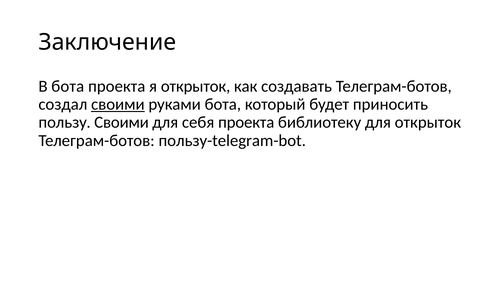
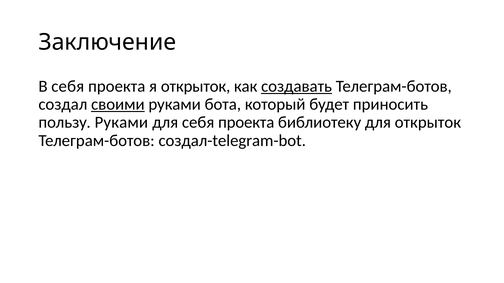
В бота: бота -> себя
создавать underline: none -> present
пользу Своими: Своими -> Руками
пользу-telegram-bot: пользу-telegram-bot -> создал-telegram-bot
